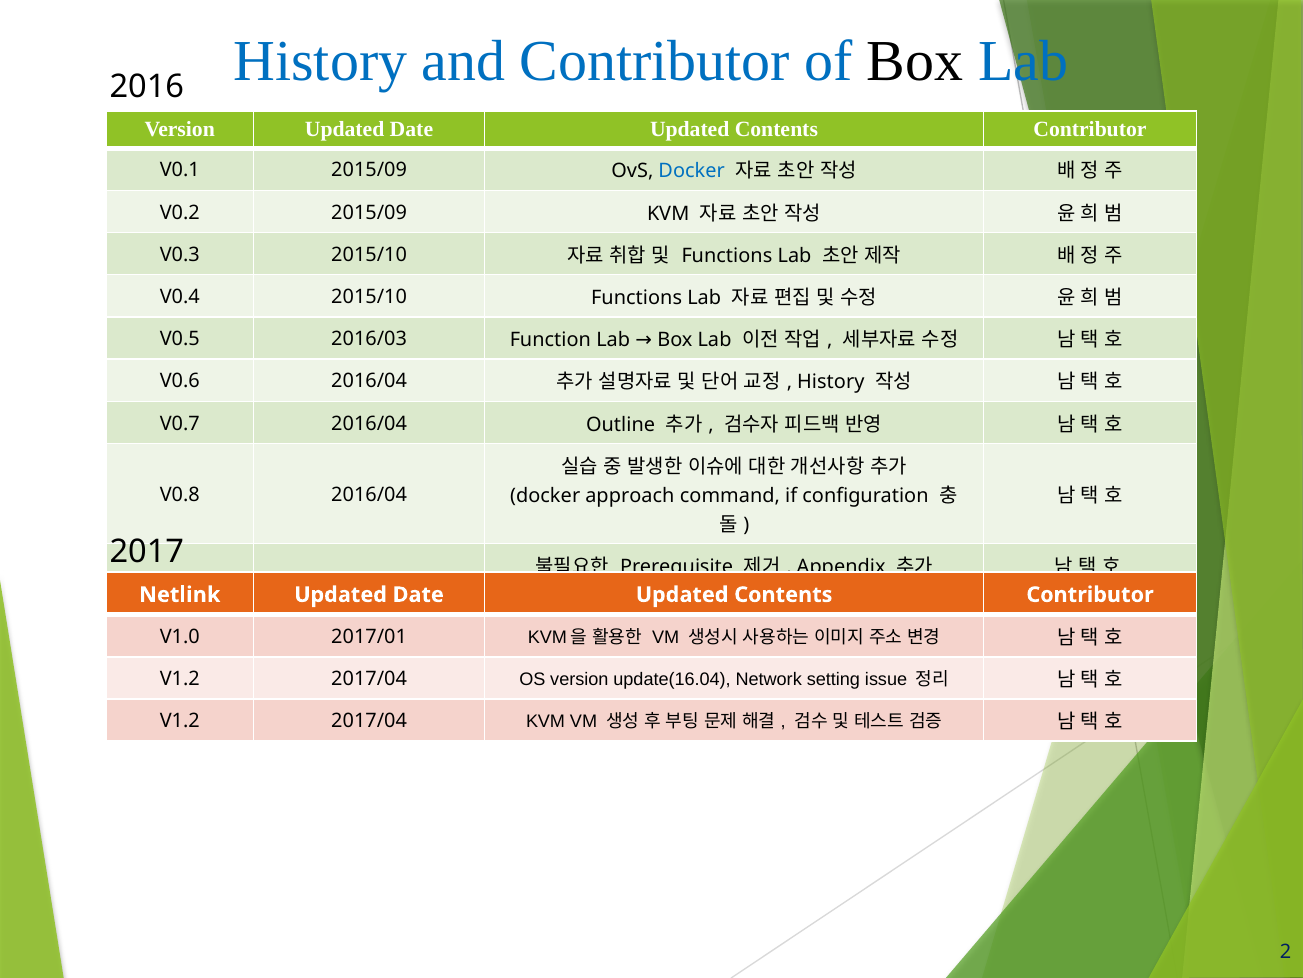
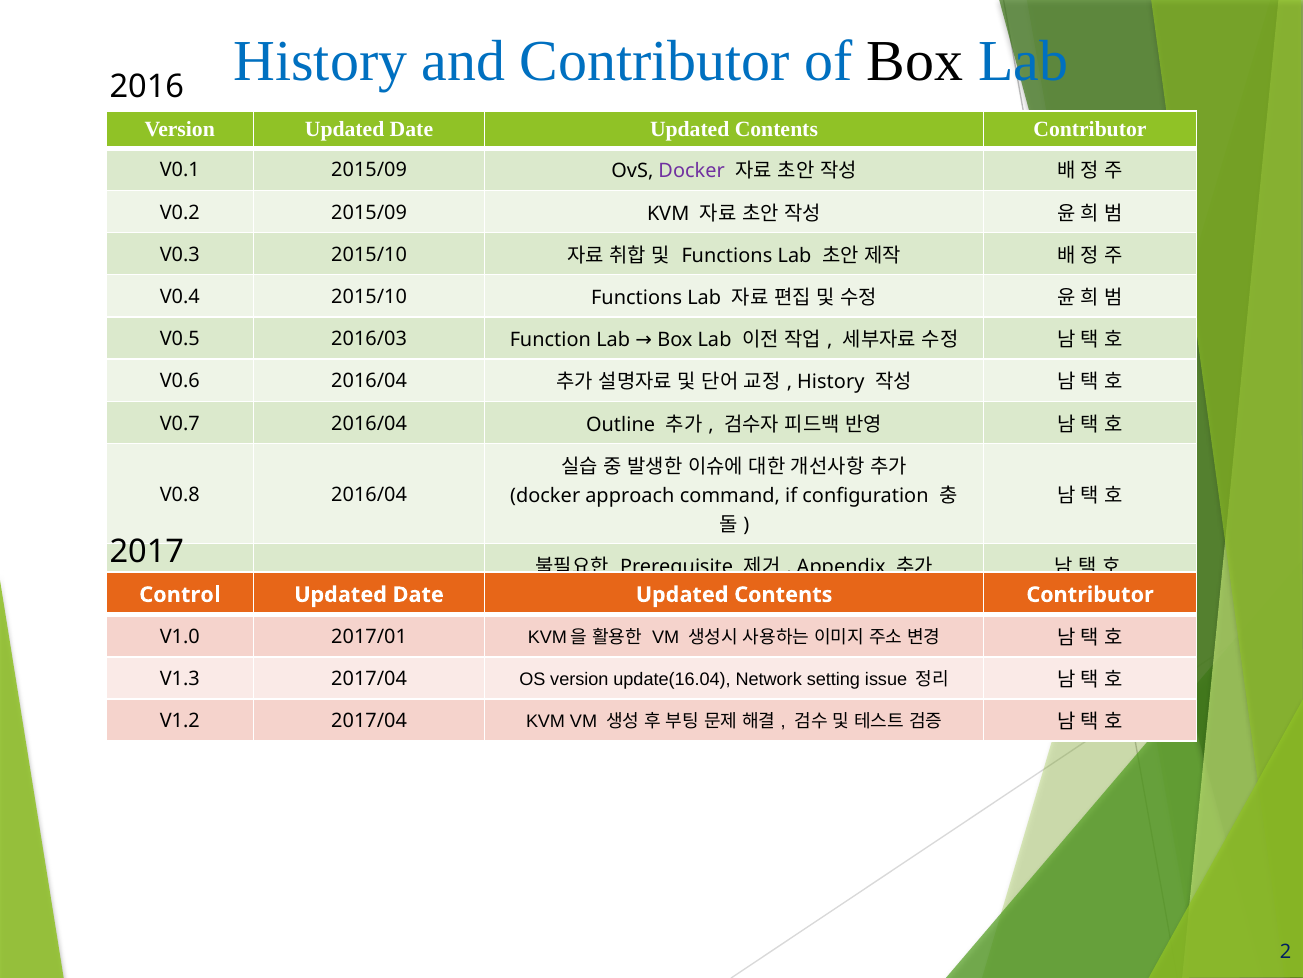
Docker at (692, 171) colour: blue -> purple
Netlink: Netlink -> Control
V1.2 at (180, 678): V1.2 -> V1.3
